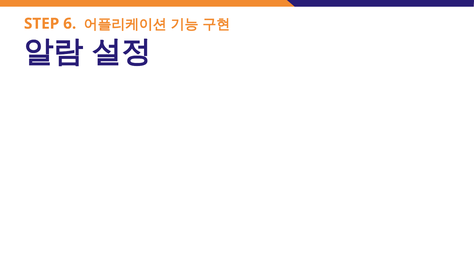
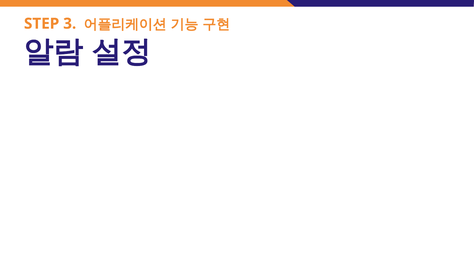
6: 6 -> 3
